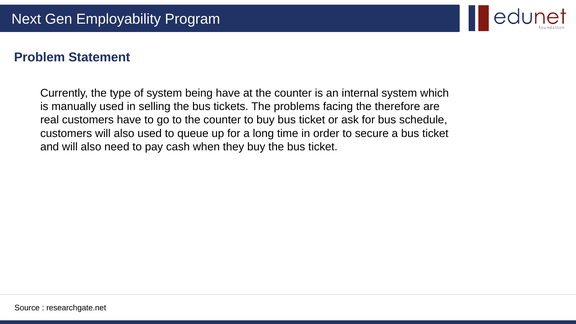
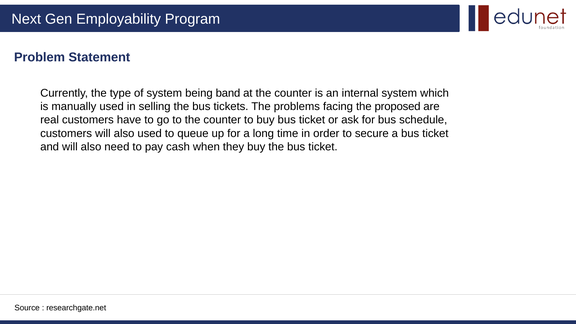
being have: have -> band
therefore: therefore -> proposed
